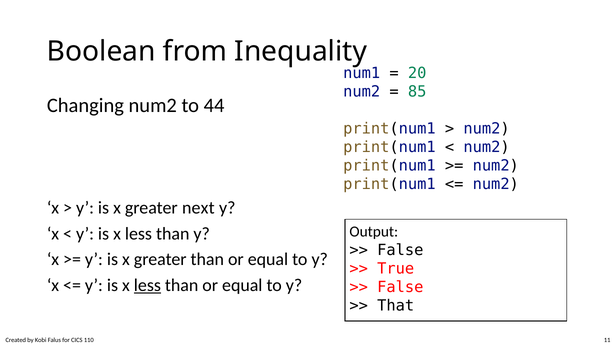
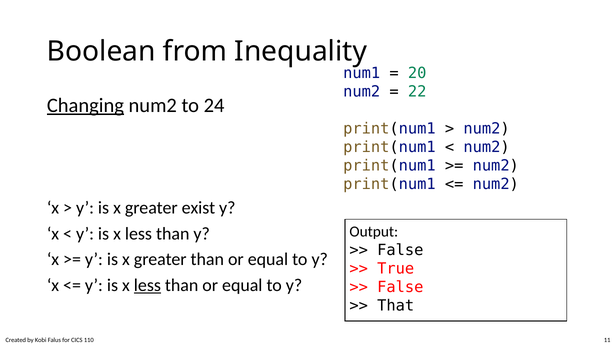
85: 85 -> 22
Changing underline: none -> present
44: 44 -> 24
next: next -> exist
